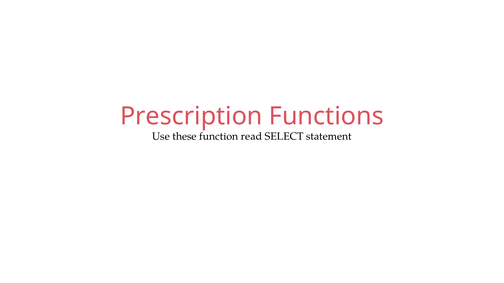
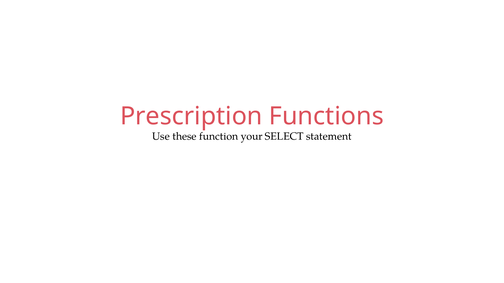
read: read -> your
